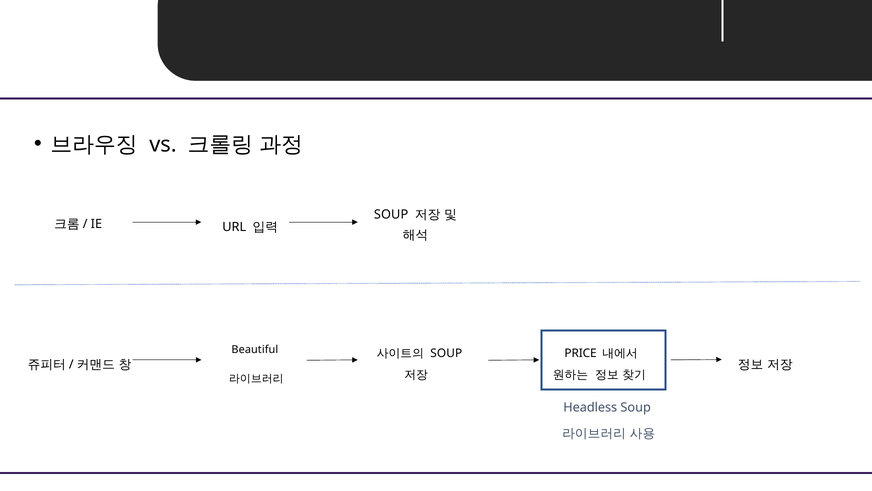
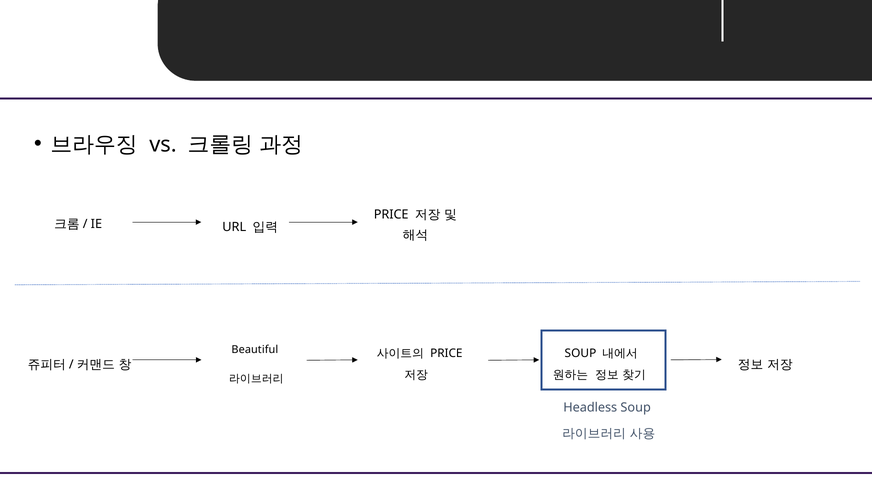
SOUP at (391, 214): SOUP -> PRICE
SOUP at (446, 353): SOUP -> PRICE
PRICE at (581, 353): PRICE -> SOUP
